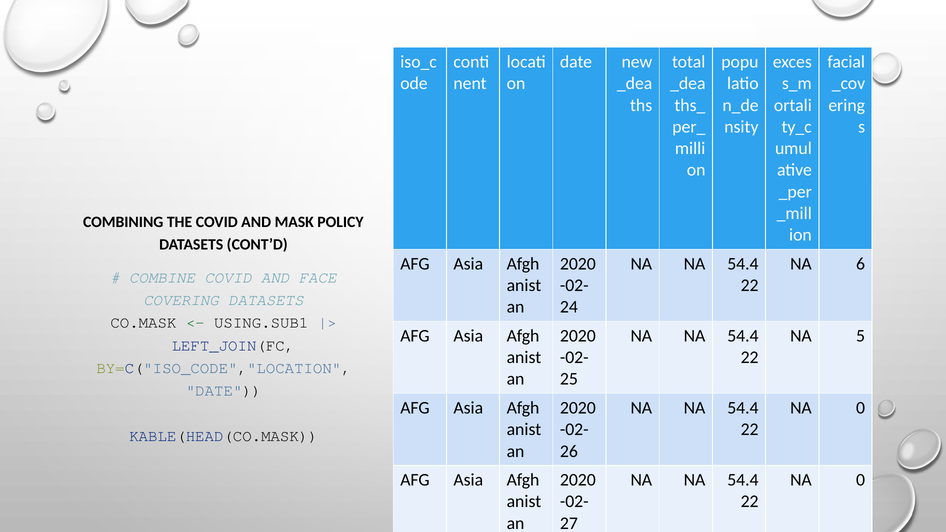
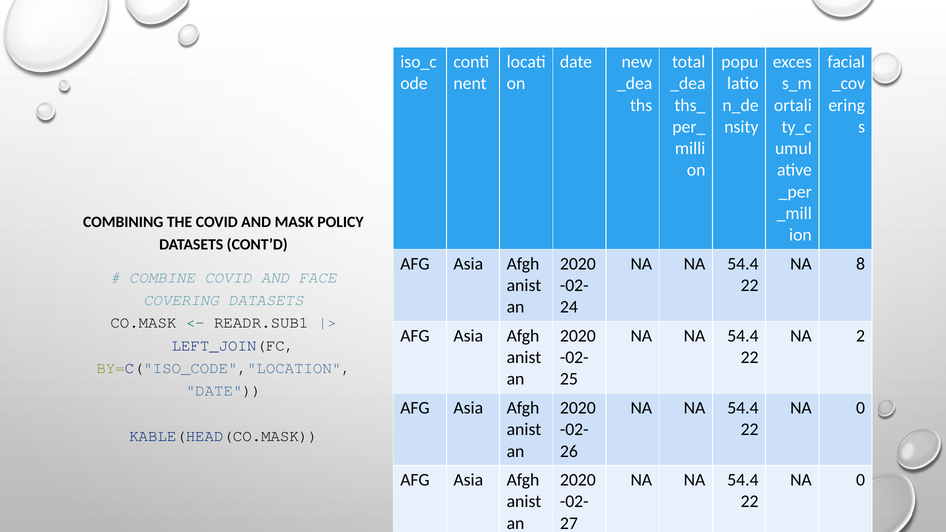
6: 6 -> 8
USING.SUB1: USING.SUB1 -> READR.SUB1
5: 5 -> 2
